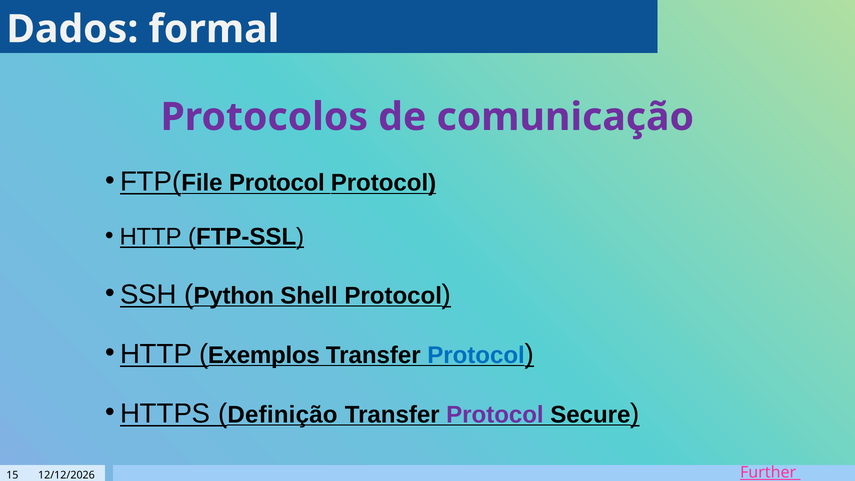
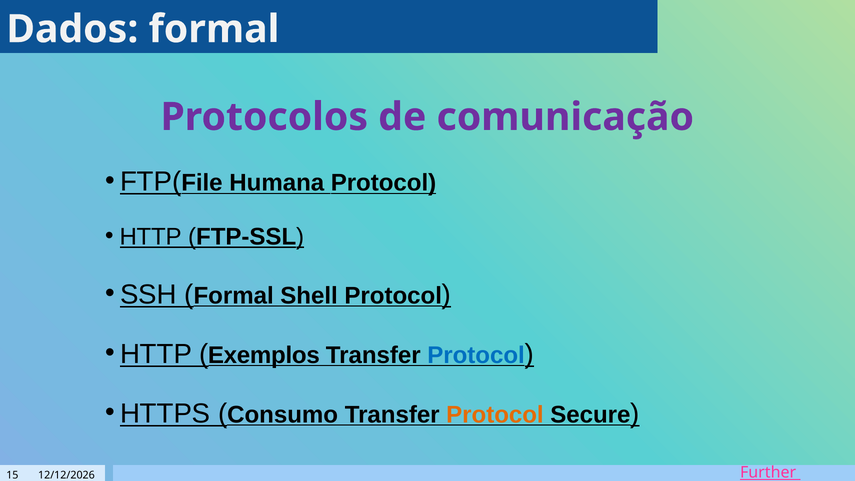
Protocol at (277, 183): Protocol -> Humana
Python at (234, 296): Python -> Formal
Definição: Definição -> Consumo
Protocol at (495, 415) colour: purple -> orange
